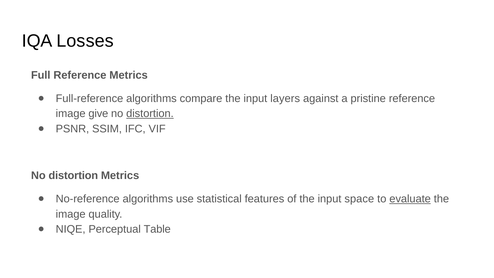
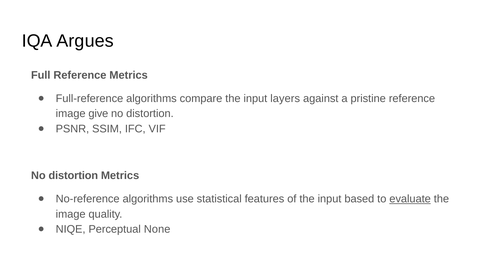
Losses: Losses -> Argues
distortion at (150, 114) underline: present -> none
space: space -> based
Table: Table -> None
